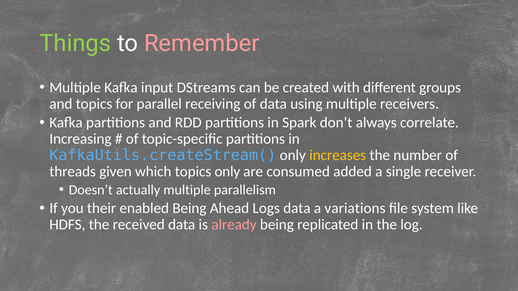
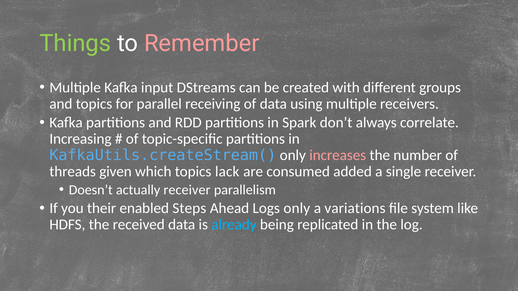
increases colour: yellow -> pink
topics only: only -> lack
actually multiple: multiple -> receiver
enabled Being: Being -> Steps
Logs data: data -> only
already colour: pink -> light blue
